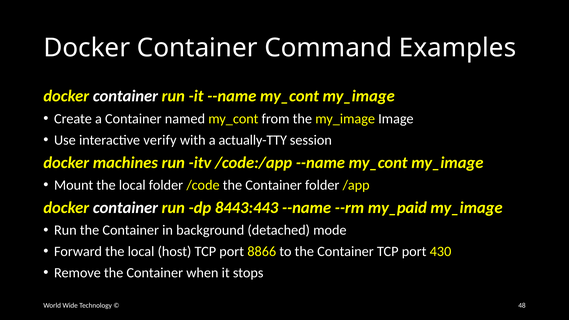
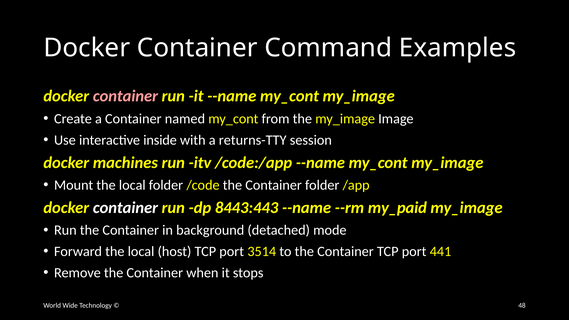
container at (125, 96) colour: white -> pink
verify: verify -> inside
actually-TTY: actually-TTY -> returns-TTY
8866: 8866 -> 3514
430: 430 -> 441
